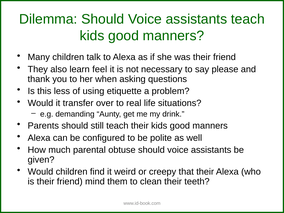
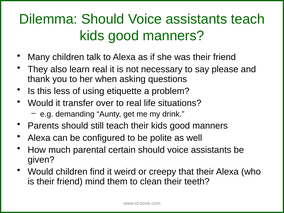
learn feel: feel -> real
obtuse: obtuse -> certain
